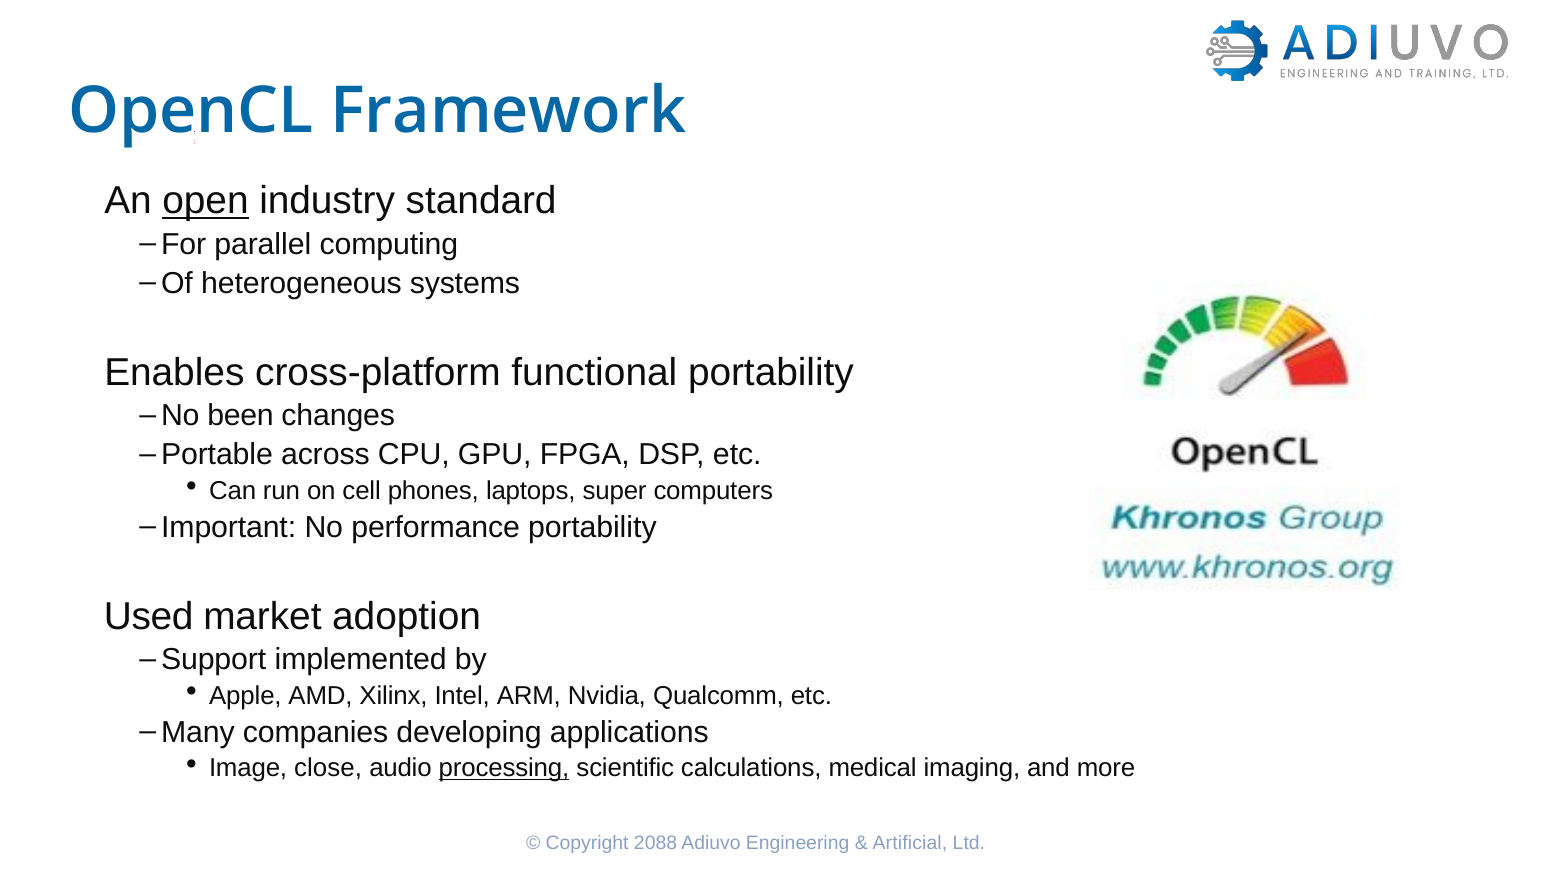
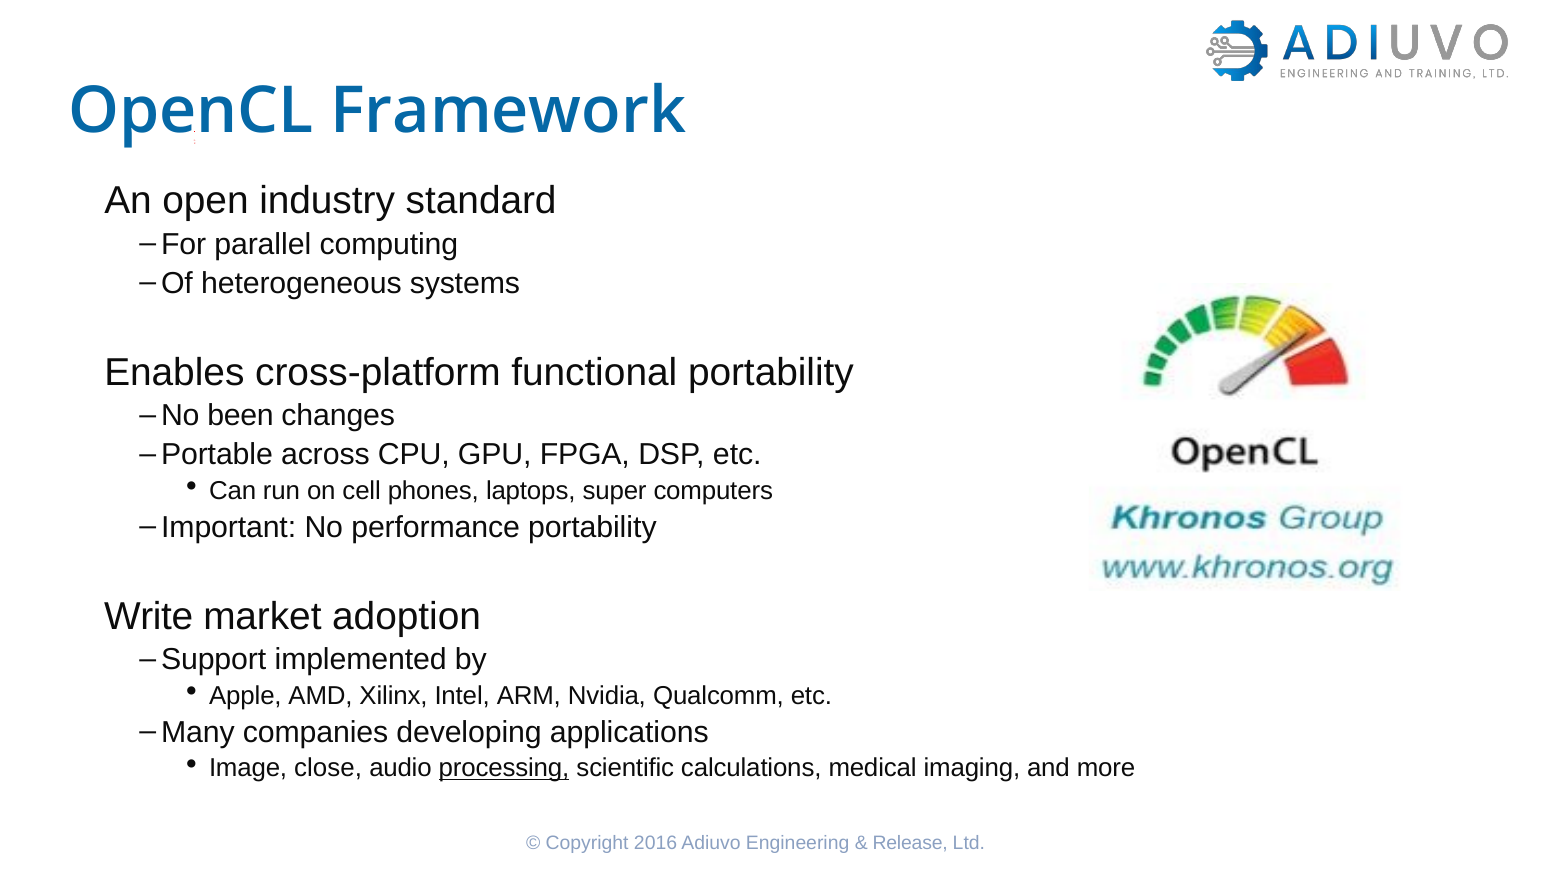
open underline: present -> none
Used: Used -> Write
2088: 2088 -> 2016
Artificial: Artificial -> Release
